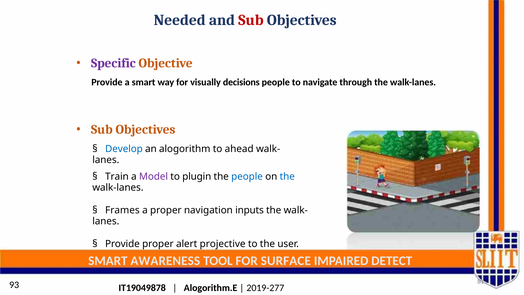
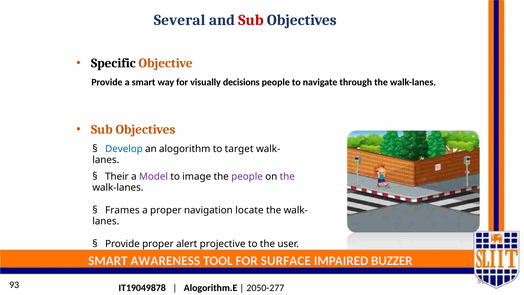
Needed: Needed -> Several
Specific colour: purple -> black
ahead: ahead -> target
Train: Train -> Their
plugin: plugin -> image
people at (247, 176) colour: blue -> purple
the at (287, 176) colour: blue -> purple
inputs: inputs -> locate
DETECT: DETECT -> BUZZER
2019-277: 2019-277 -> 2050-277
